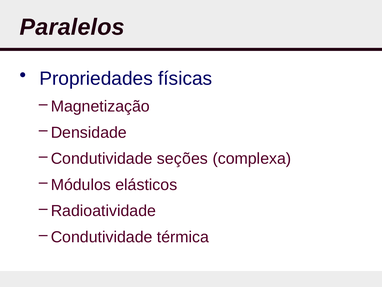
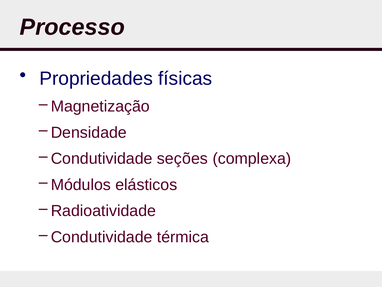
Paralelos: Paralelos -> Processo
